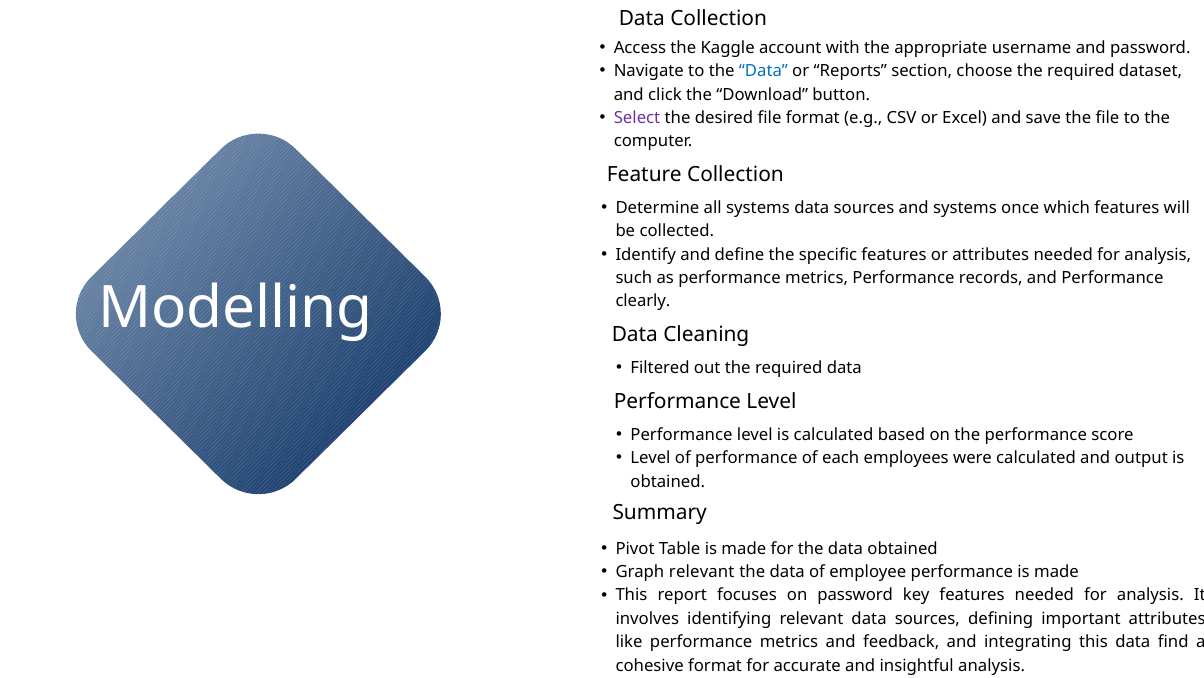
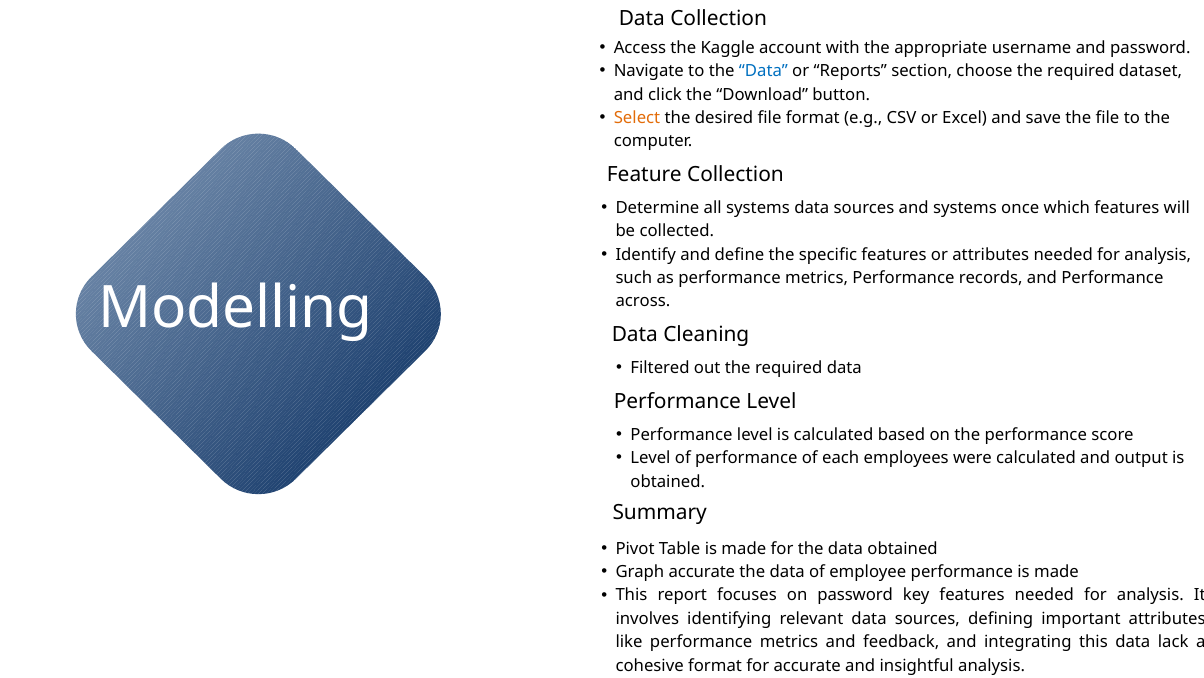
Select colour: purple -> orange
clearly: clearly -> across
Graph relevant: relevant -> accurate
find: find -> lack
